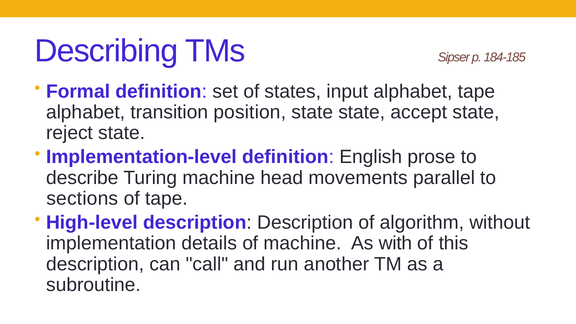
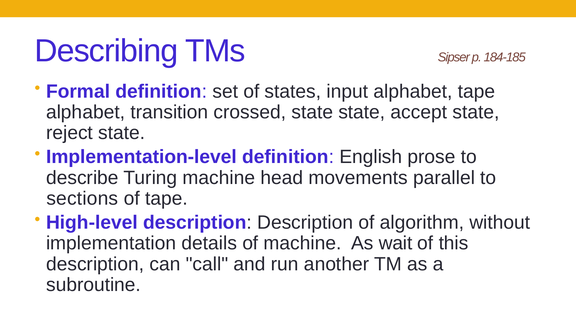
position: position -> crossed
with: with -> wait
